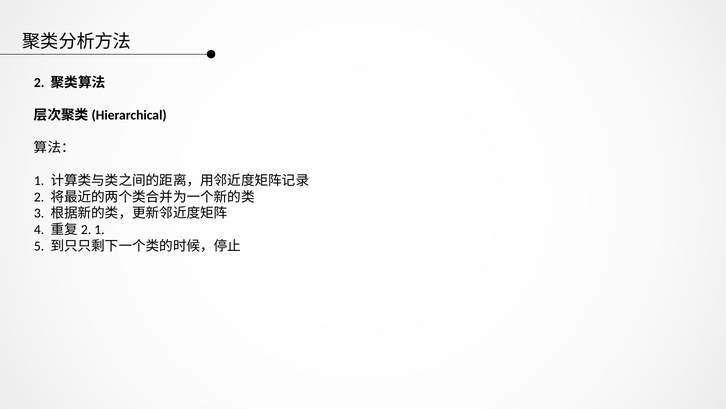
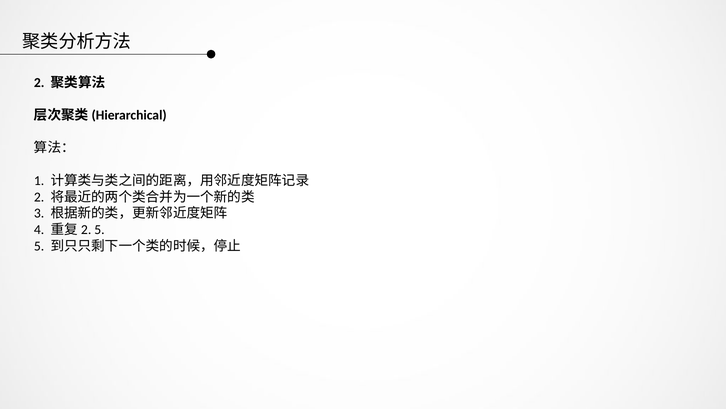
1 at (99, 229): 1 -> 5
